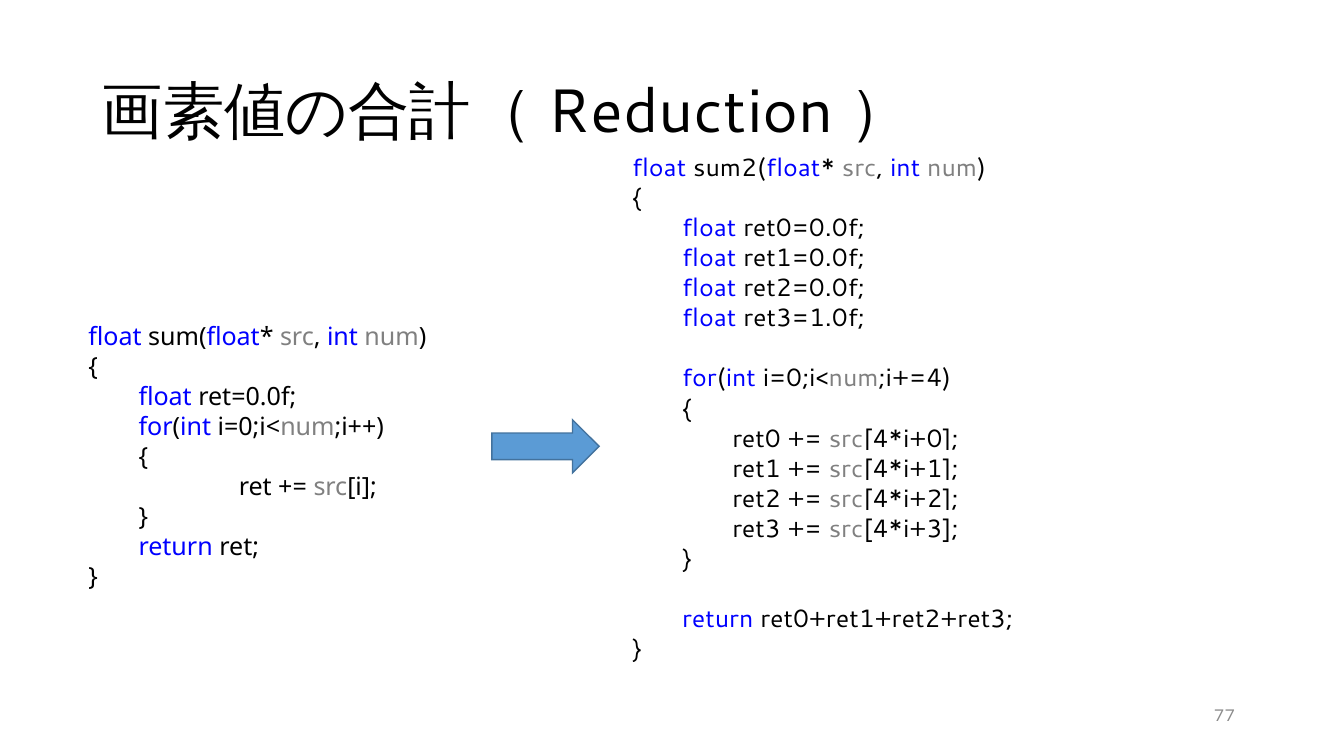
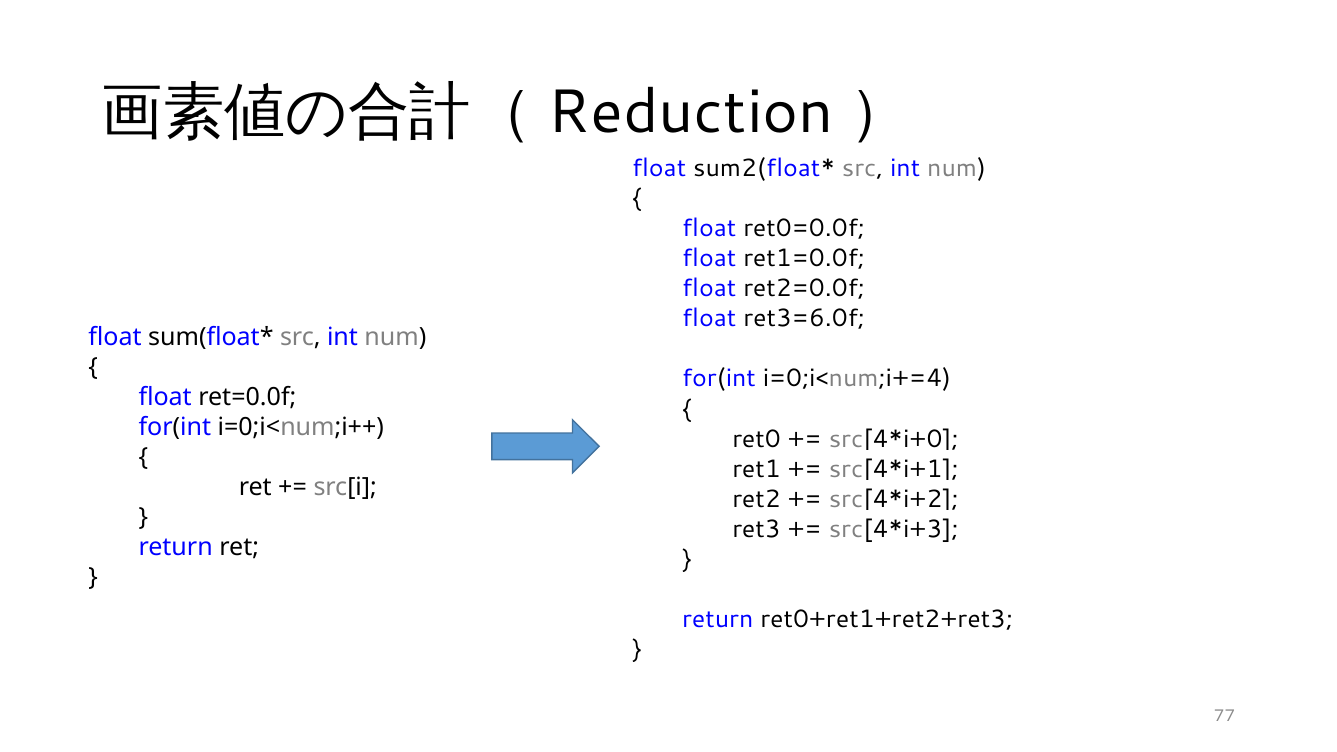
ret3=1.0f: ret3=1.0f -> ret3=6.0f
